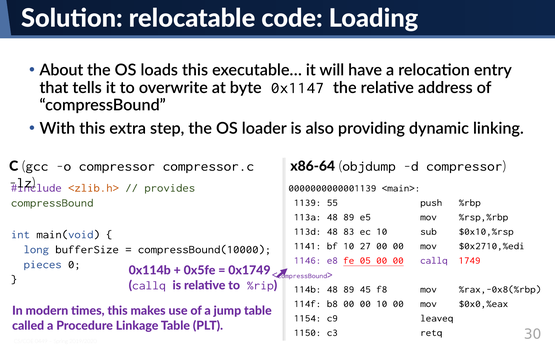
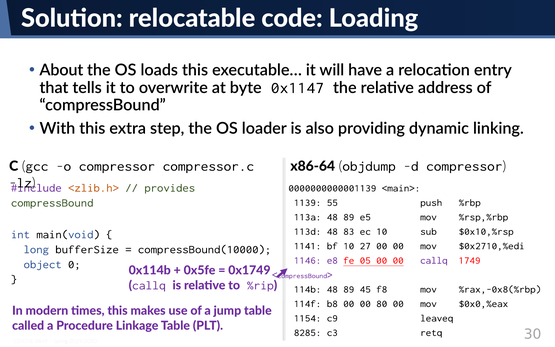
pieces: pieces -> object
00 10: 10 -> 80
1150: 1150 -> 8285
